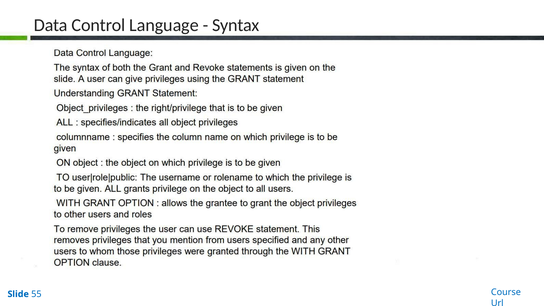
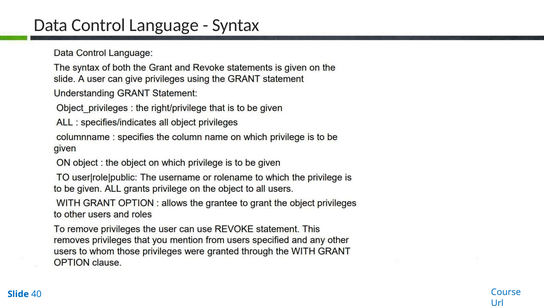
55: 55 -> 40
